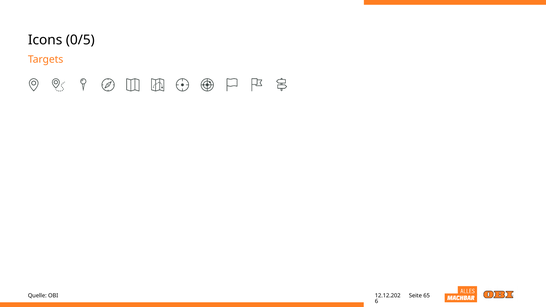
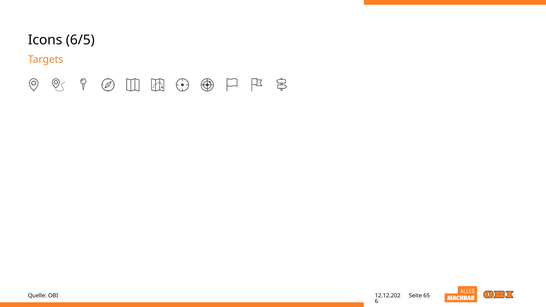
0/5: 0/5 -> 6/5
